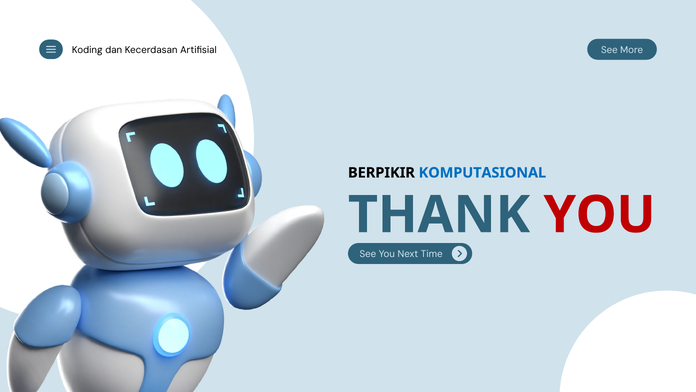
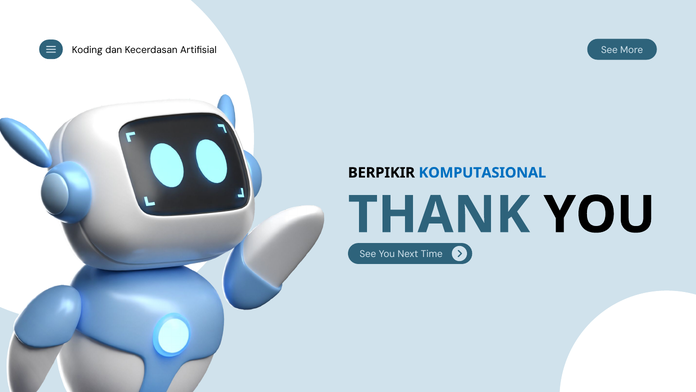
YOU at (600, 215) colour: red -> black
